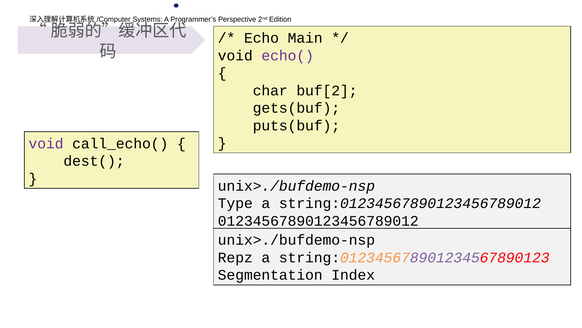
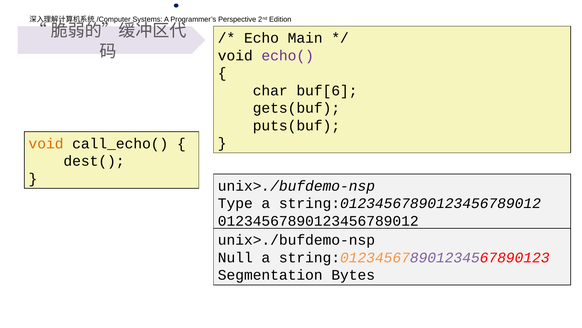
buf[2: buf[2 -> buf[6
void at (46, 143) colour: purple -> orange
Repz: Repz -> Null
Index: Index -> Bytes
